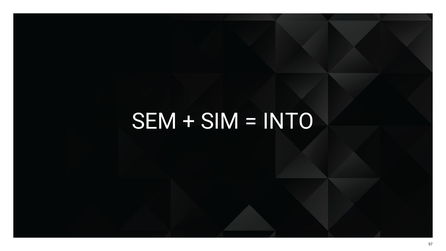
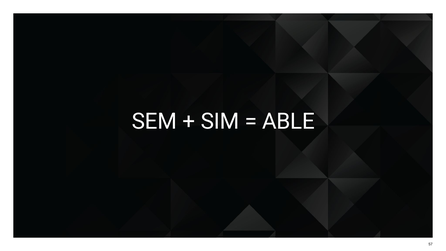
INTO: INTO -> ABLE
